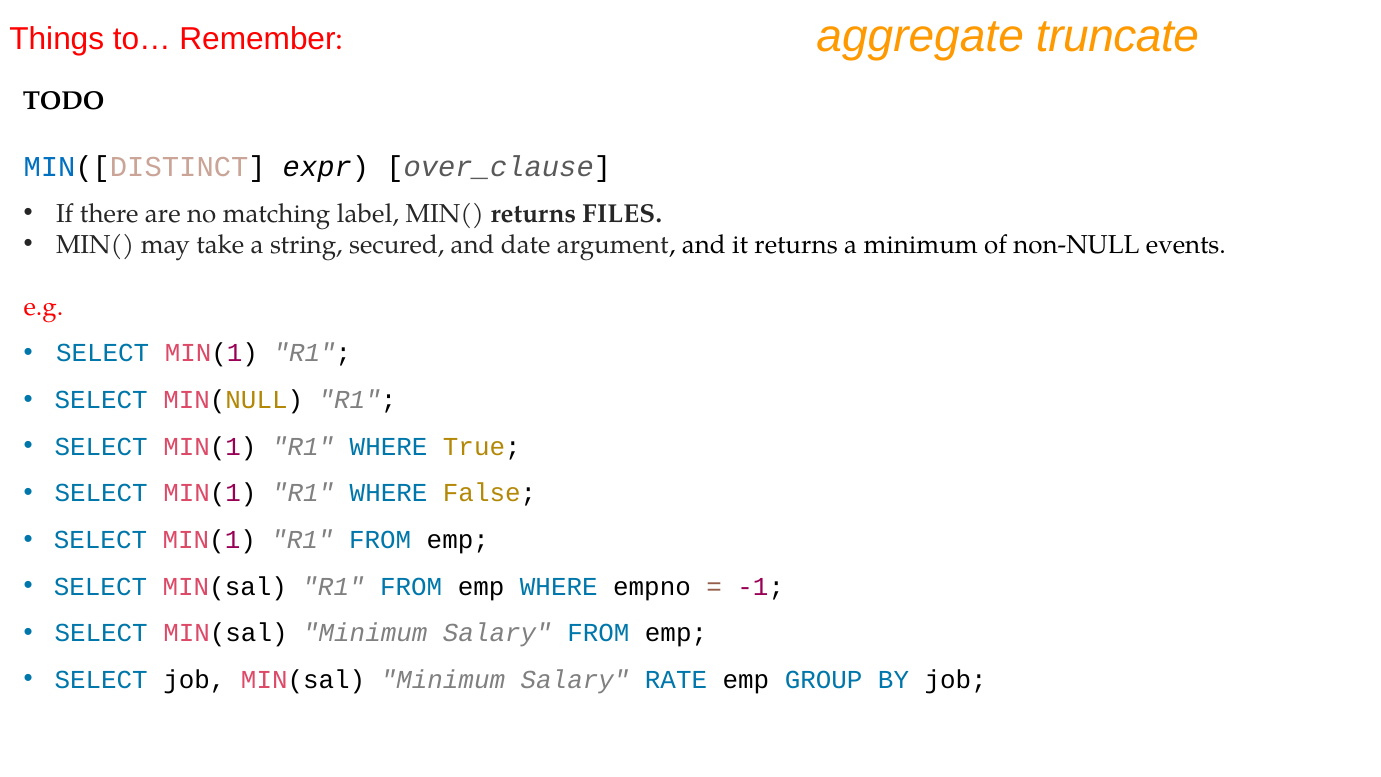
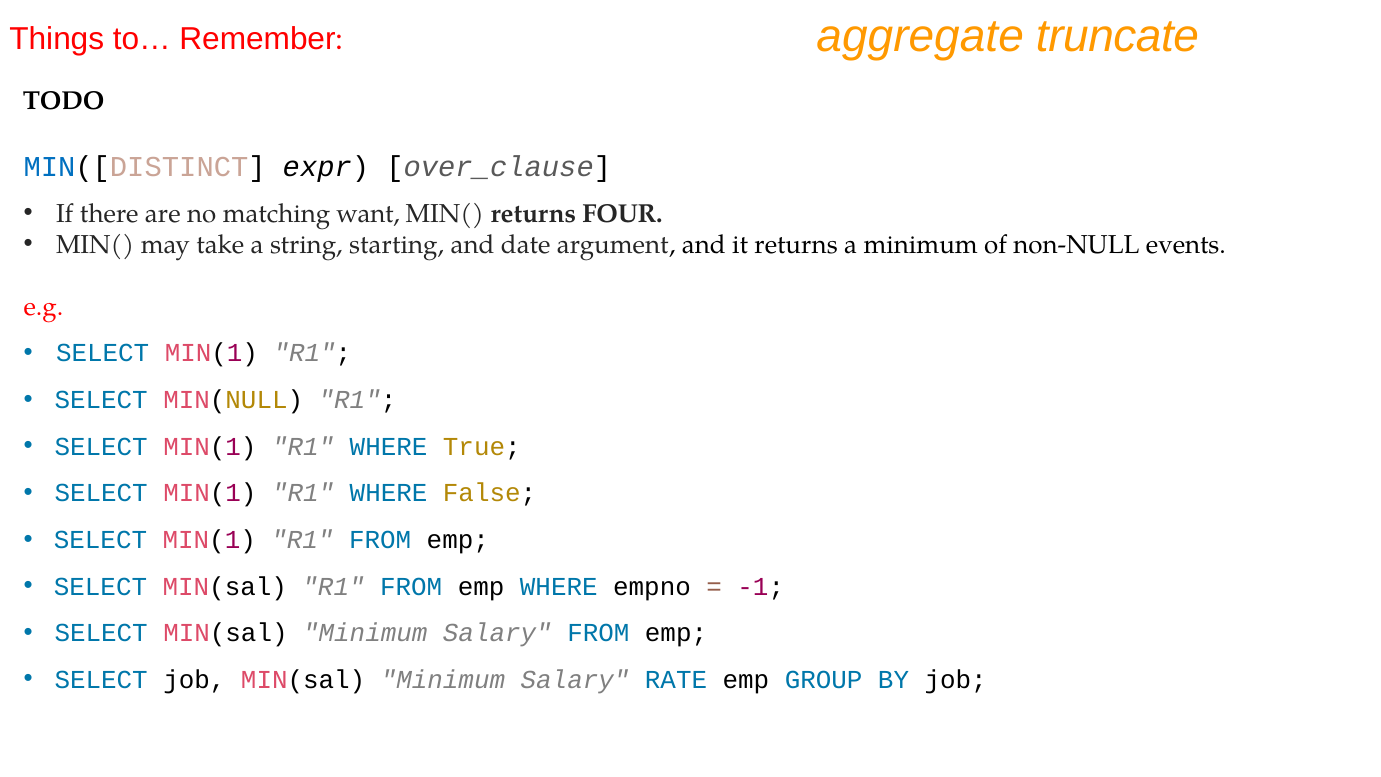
label: label -> want
FILES: FILES -> FOUR
secured: secured -> starting
